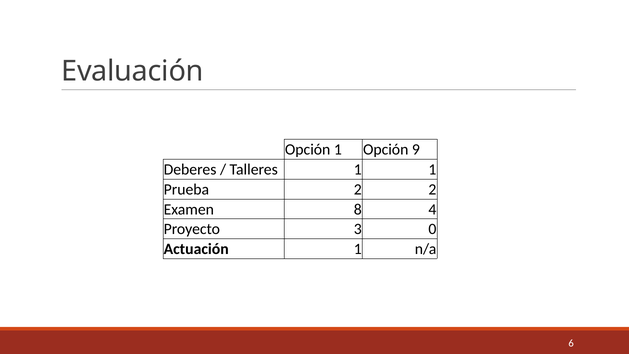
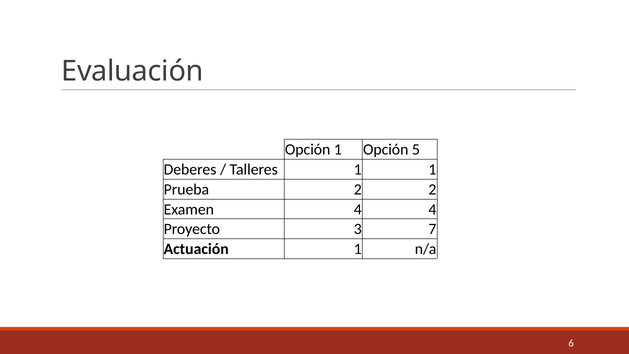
9: 9 -> 5
Examen 8: 8 -> 4
0: 0 -> 7
